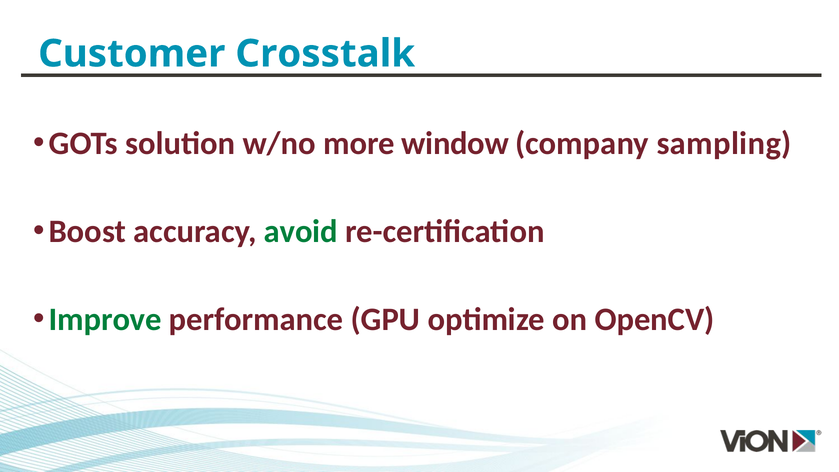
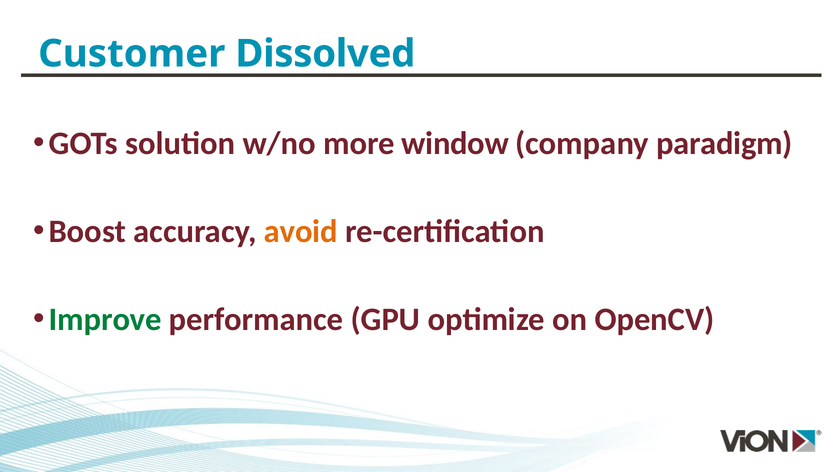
Crosstalk: Crosstalk -> Dissolved
sampling: sampling -> paradigm
avoid colour: green -> orange
